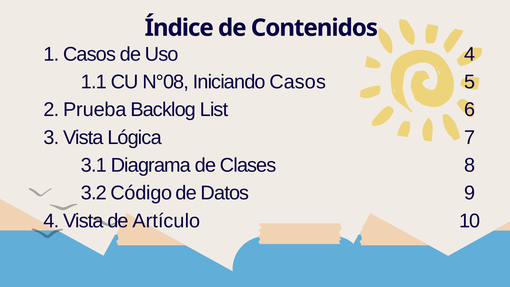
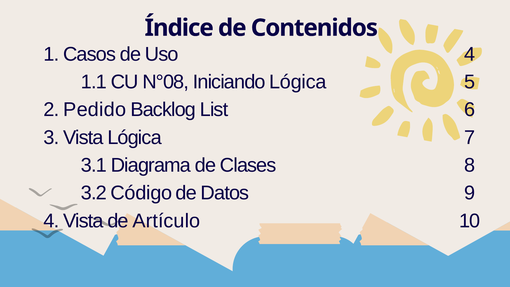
Iniciando Casos: Casos -> Lógica
Prueba: Prueba -> Pedido
